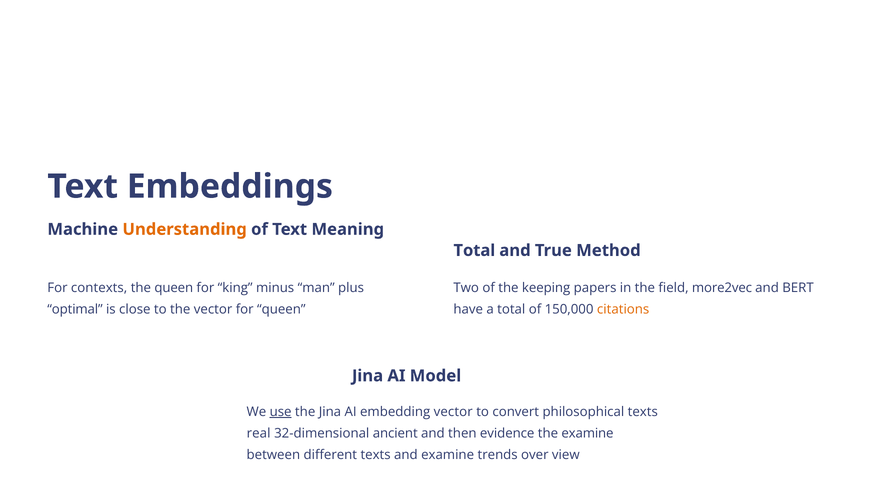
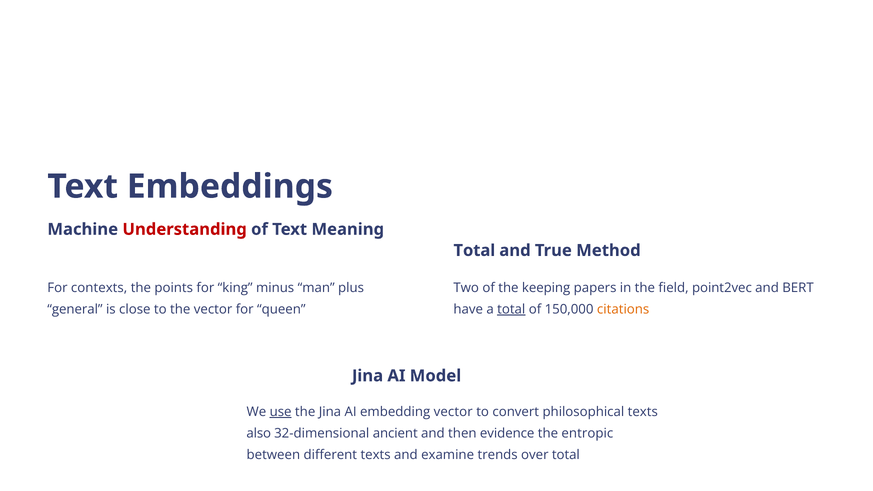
Understanding colour: orange -> red
the queen: queen -> points
more2vec: more2vec -> point2vec
optimal: optimal -> general
total at (511, 309) underline: none -> present
real: real -> also
the examine: examine -> entropic
over view: view -> total
